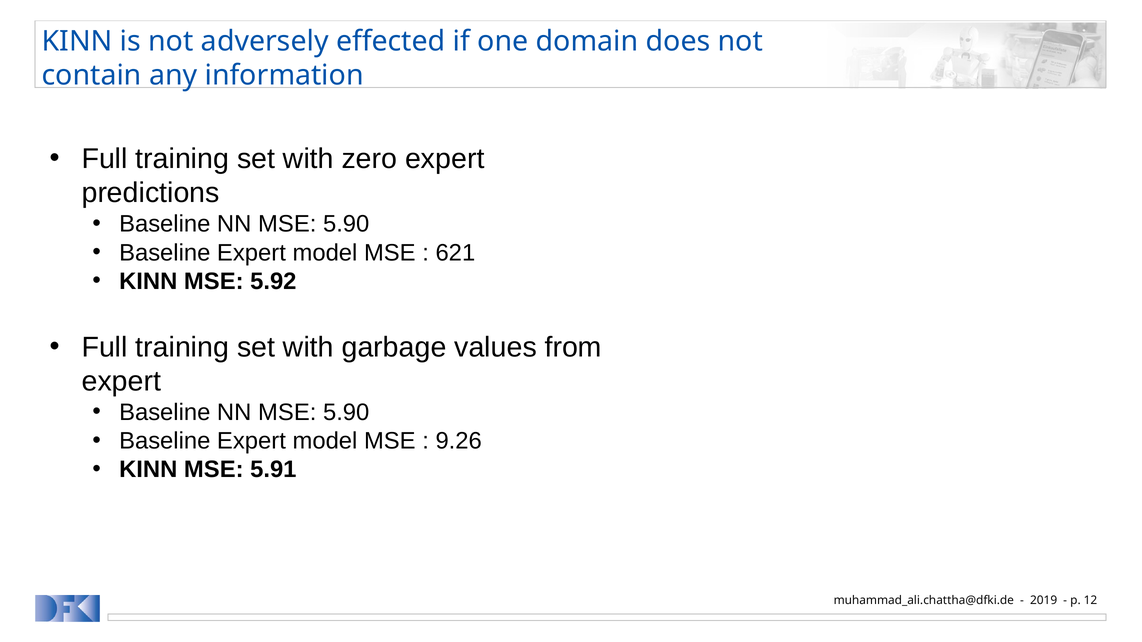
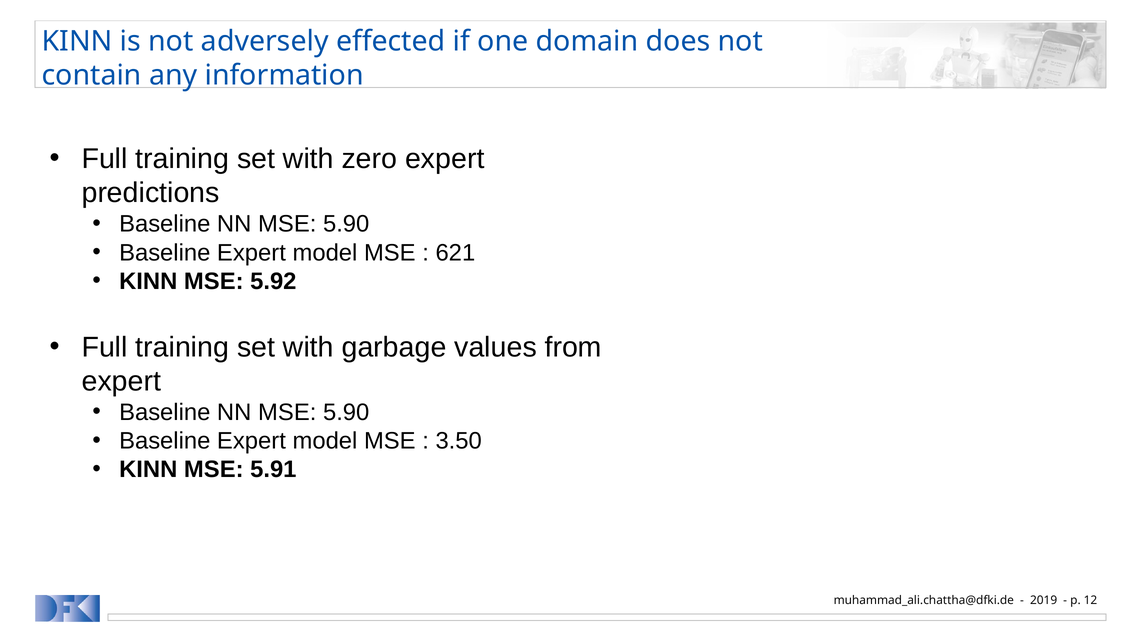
9.26: 9.26 -> 3.50
